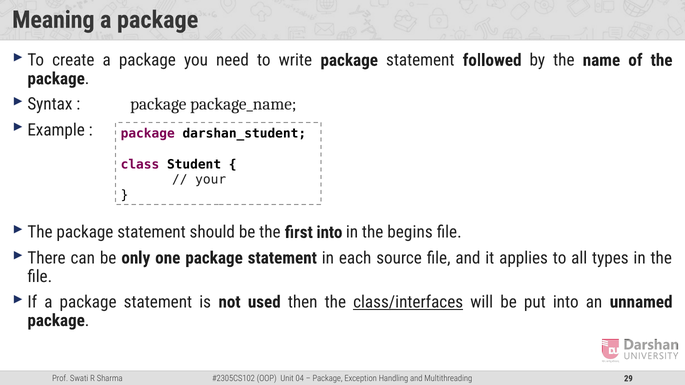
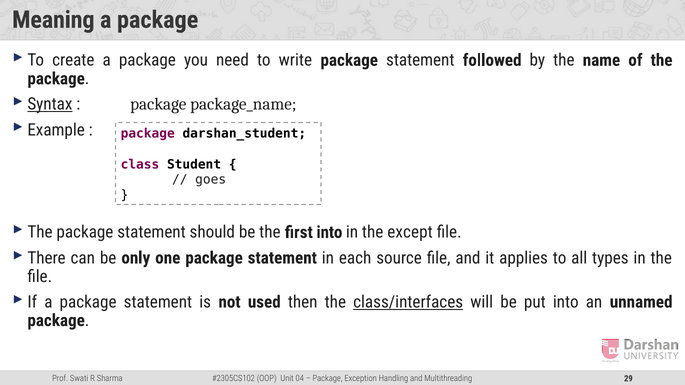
Syntax underline: none -> present
your: your -> goes
begins: begins -> except
